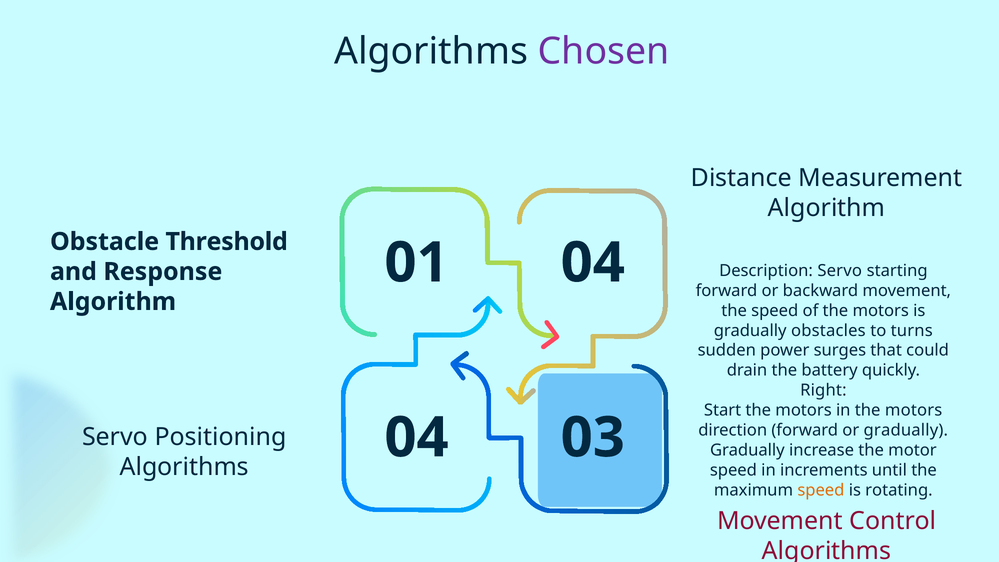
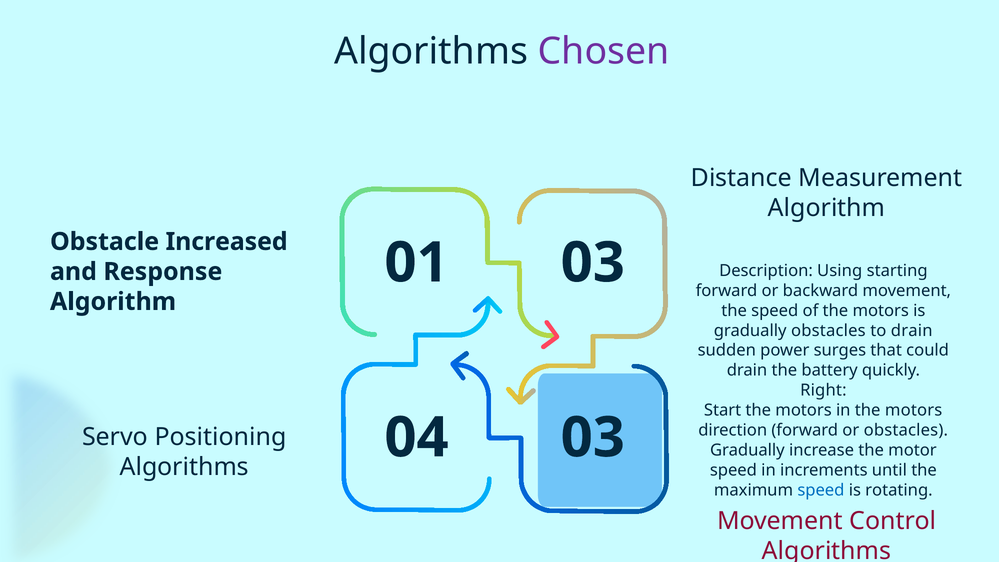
Threshold: Threshold -> Increased
01 04: 04 -> 03
Description Servo: Servo -> Using
to turns: turns -> drain
or gradually: gradually -> obstacles
speed at (821, 490) colour: orange -> blue
